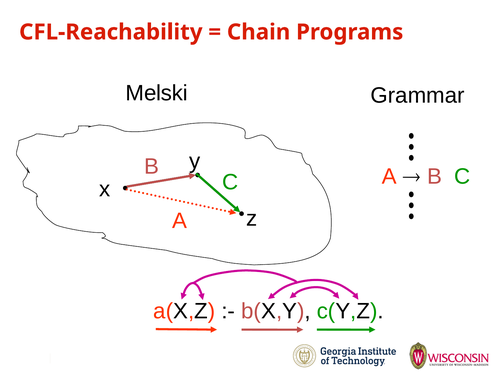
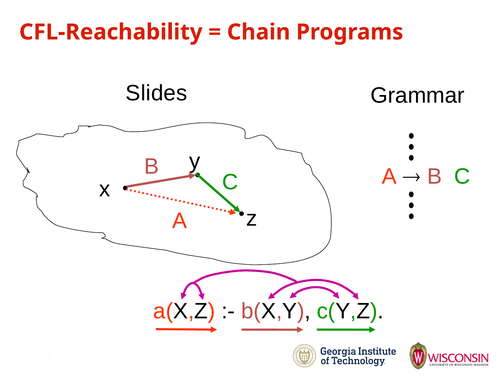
Melski: Melski -> Slides
